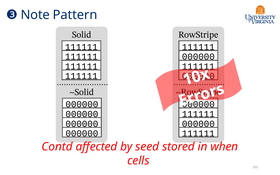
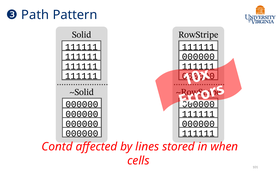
Note: Note -> Path
seed: seed -> lines
